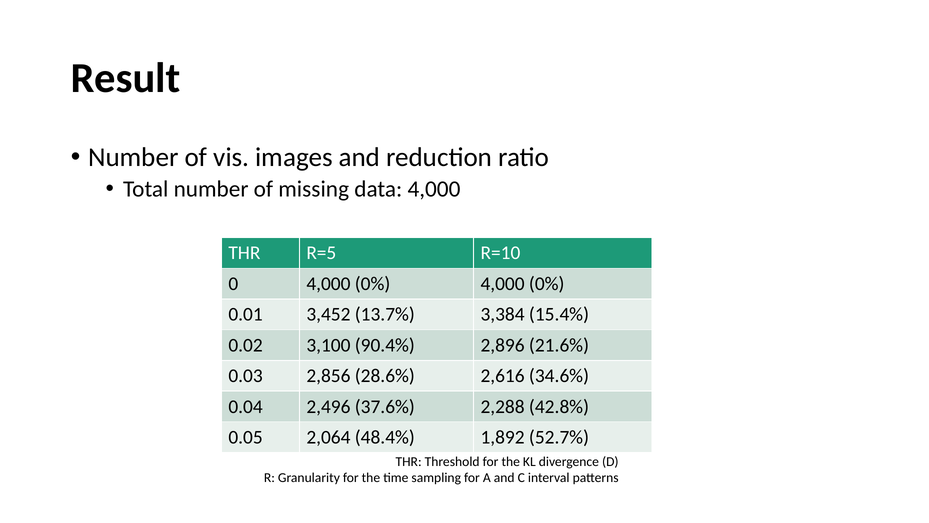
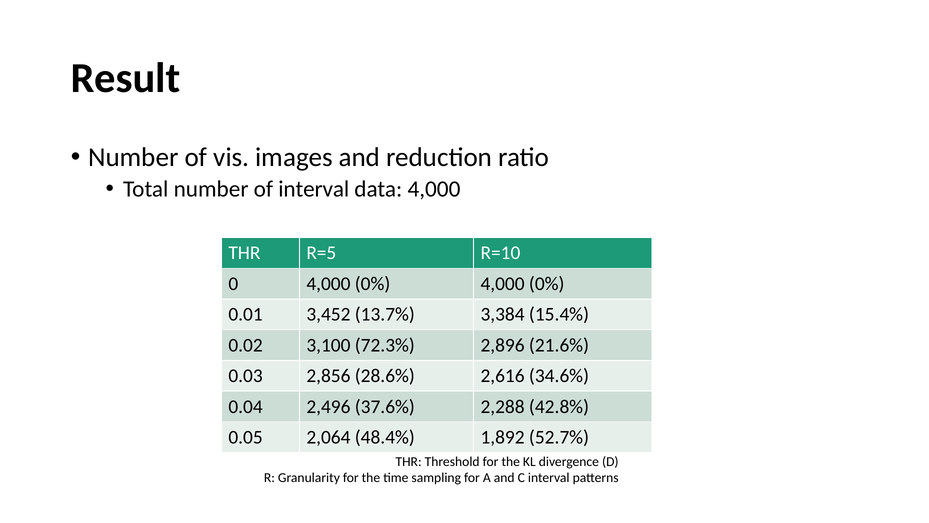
of missing: missing -> interval
90.4%: 90.4% -> 72.3%
